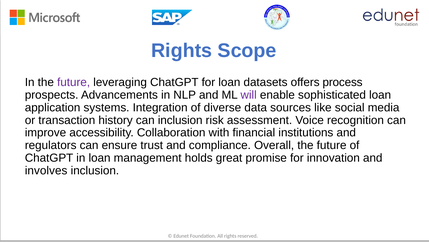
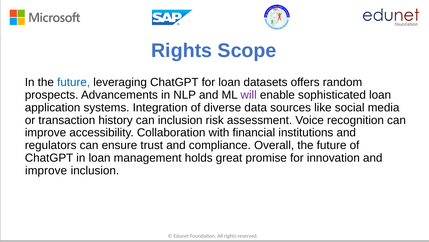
future at (74, 82) colour: purple -> blue
process: process -> random
involves at (46, 170): involves -> improve
